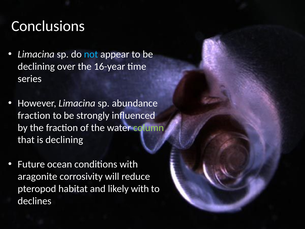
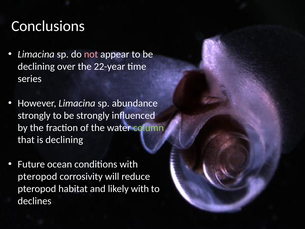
not colour: light blue -> pink
16-year: 16-year -> 22-year
fraction at (34, 115): fraction -> strongly
aragonite at (37, 176): aragonite -> pteropod
